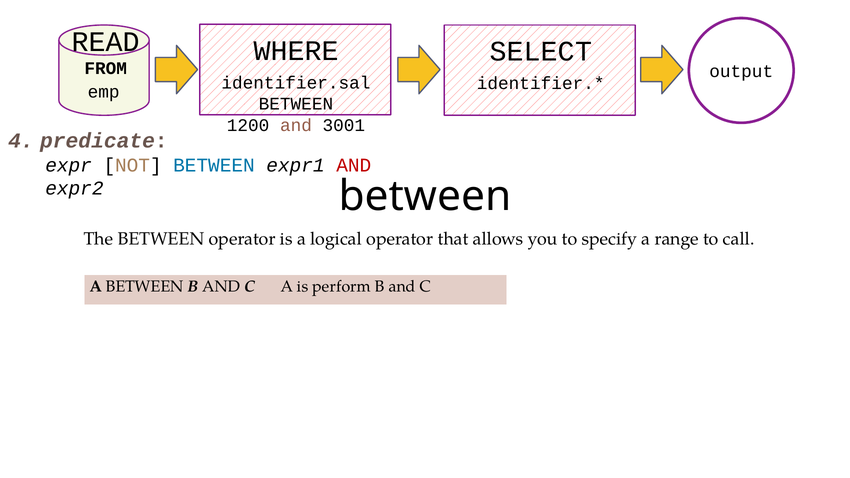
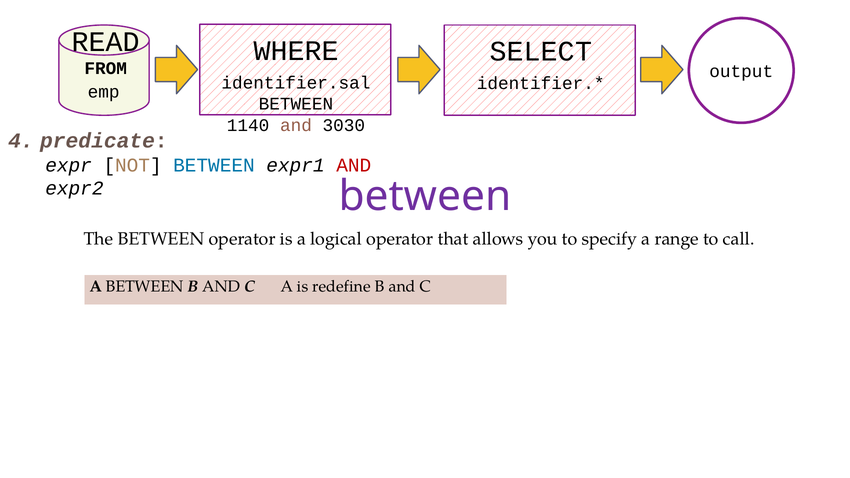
1200: 1200 -> 1140
3001: 3001 -> 3030
between at (425, 196) colour: black -> purple
perform: perform -> redefine
